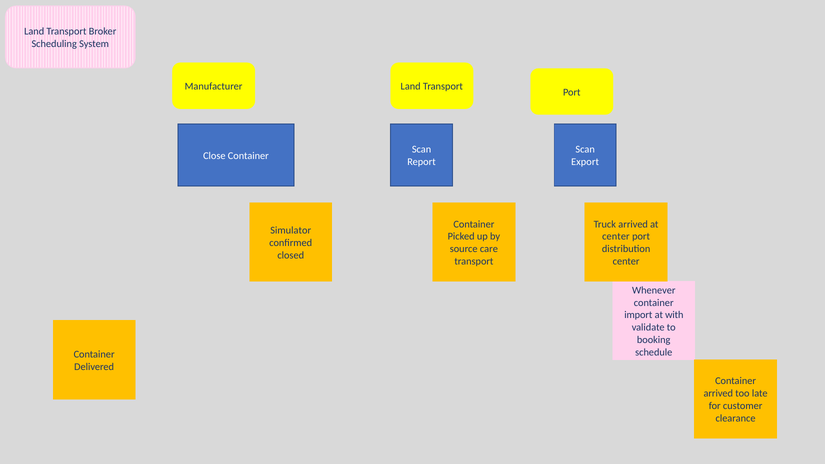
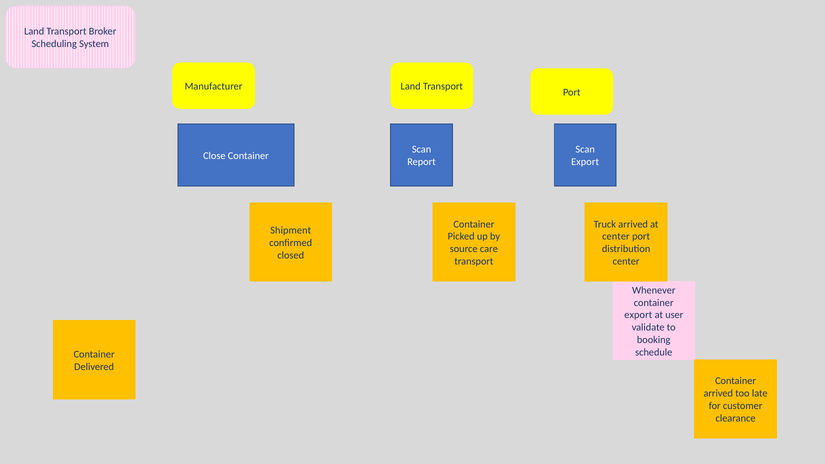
Simulator: Simulator -> Shipment
import at (638, 315): import -> export
with: with -> user
